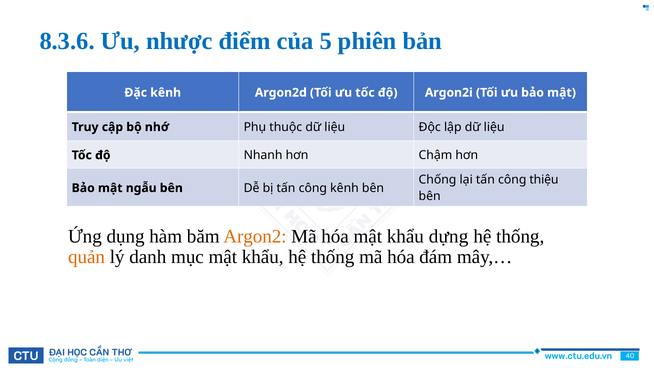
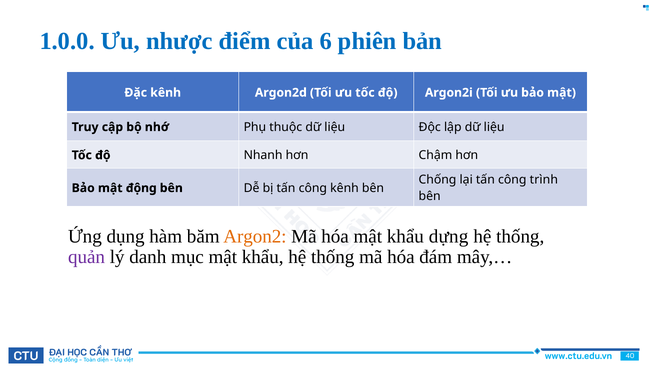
8.3.6: 8.3.6 -> 1.0.0
5: 5 -> 6
thiệu: thiệu -> trình
ngẫu: ngẫu -> động
quản colour: orange -> purple
